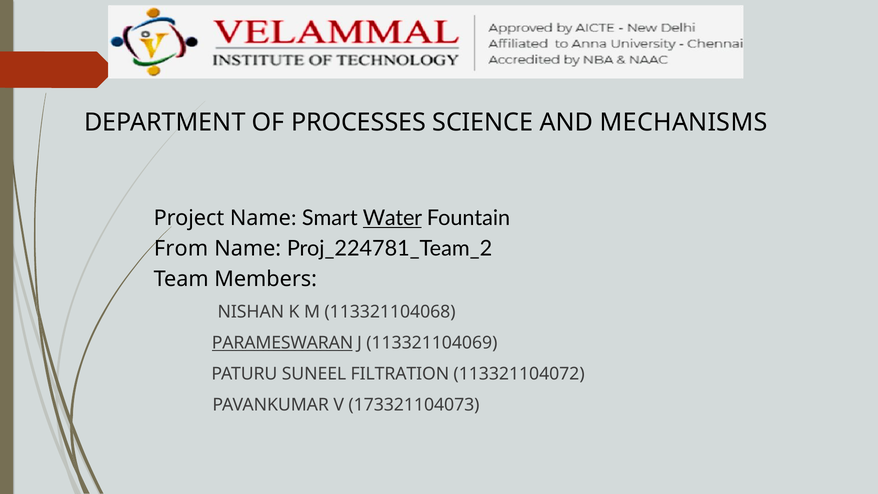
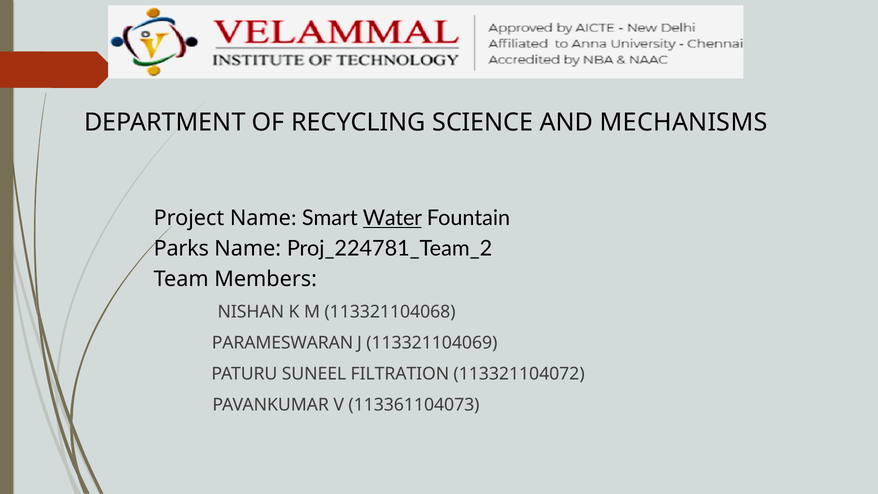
PROCESSES: PROCESSES -> RECYCLING
From: From -> Parks
PARAMESWARAN underline: present -> none
173321104073: 173321104073 -> 113361104073
